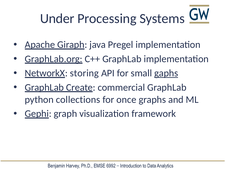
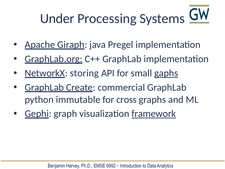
collections: collections -> immutable
once: once -> cross
framework underline: none -> present
